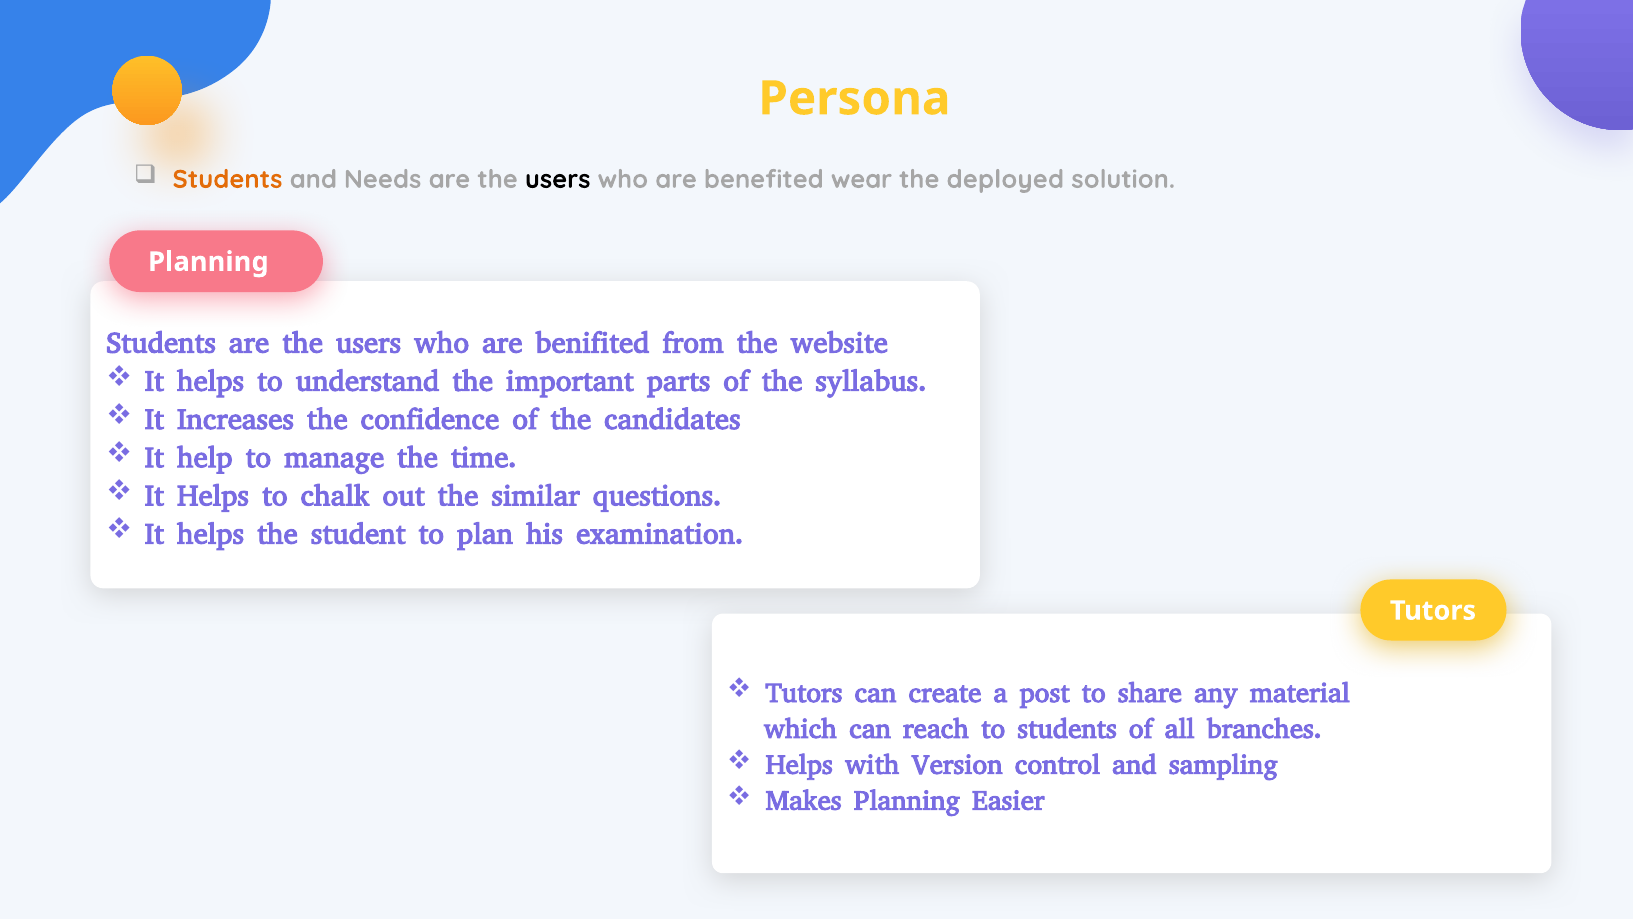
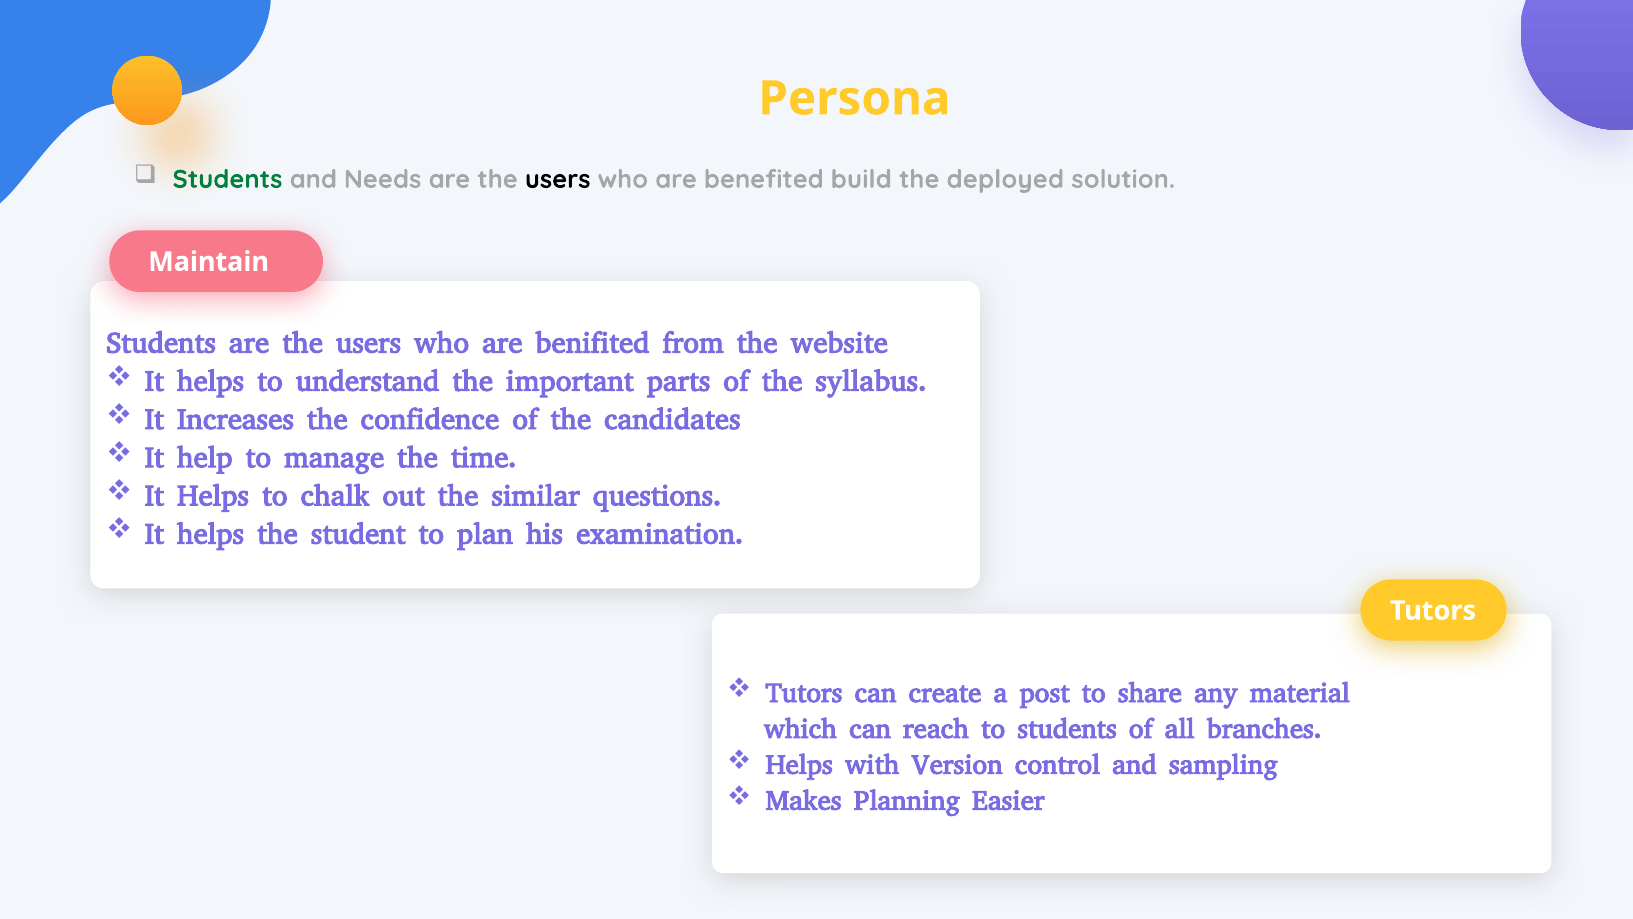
Students at (227, 179) colour: orange -> green
wear: wear -> build
Planning at (208, 262): Planning -> Maintain
